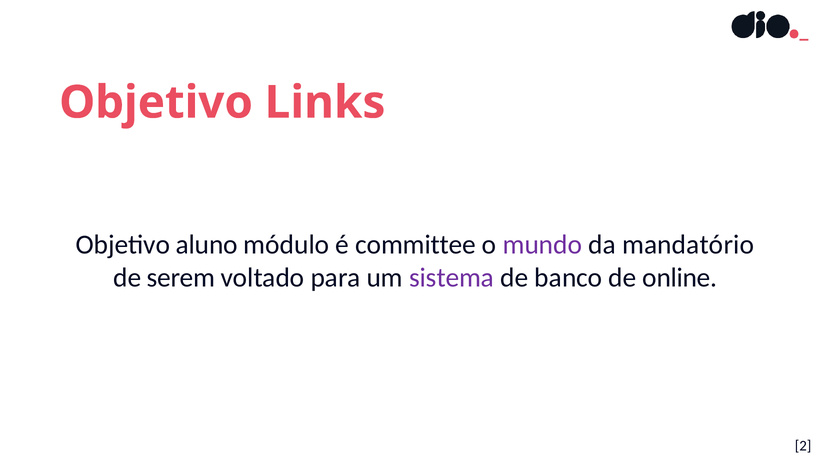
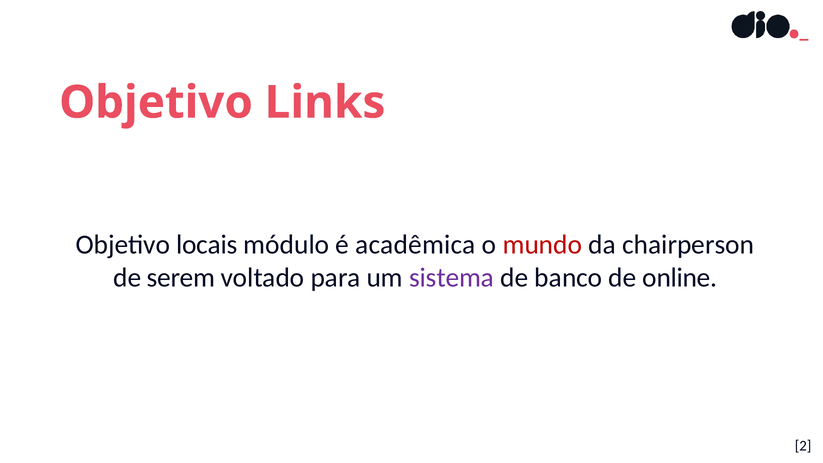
aluno: aluno -> locais
committee: committee -> acadêmica
mundo colour: purple -> red
mandatório: mandatório -> chairperson
